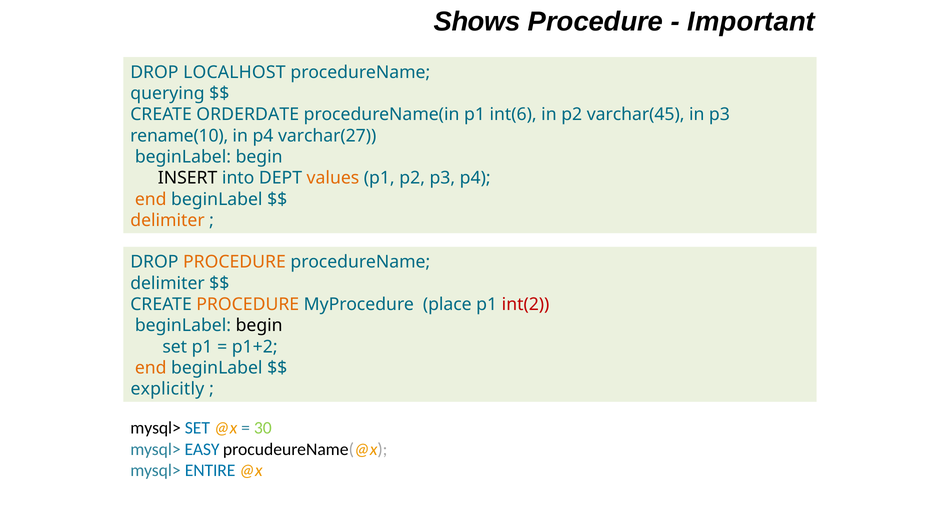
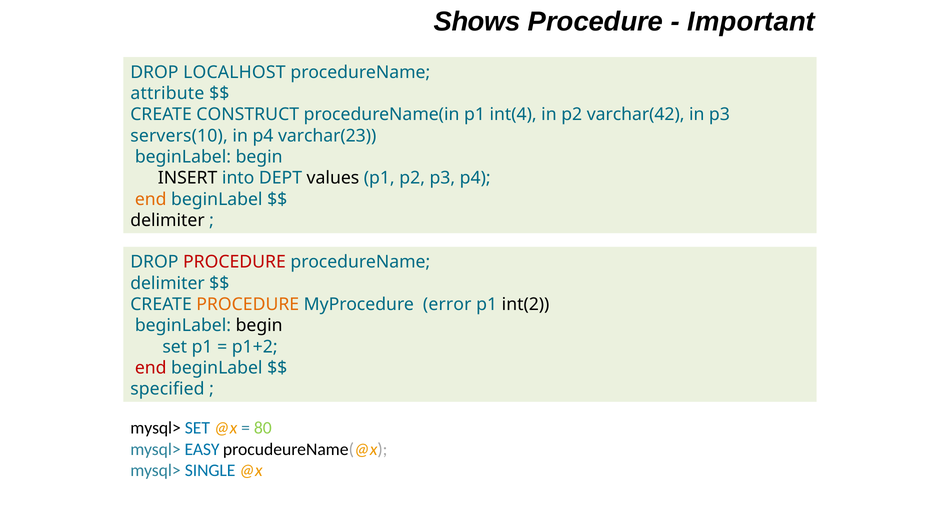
querying: querying -> attribute
ORDERDATE: ORDERDATE -> CONSTRUCT
int(6: int(6 -> int(4
varchar(45: varchar(45 -> varchar(42
rename(10: rename(10 -> servers(10
varchar(27: varchar(27 -> varchar(23
values colour: orange -> black
delimiter at (167, 220) colour: orange -> black
PROCEDURE at (234, 262) colour: orange -> red
place: place -> error
int(2 colour: red -> black
end at (151, 368) colour: orange -> red
explicitly: explicitly -> specified
30: 30 -> 80
ENTIRE: ENTIRE -> SINGLE
